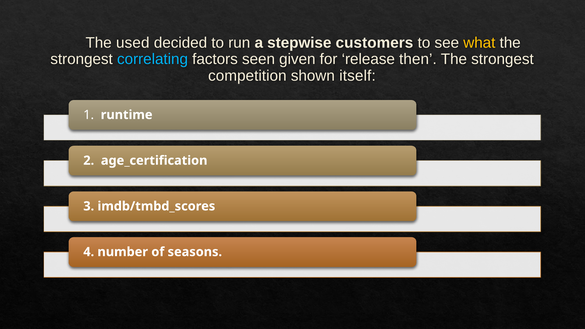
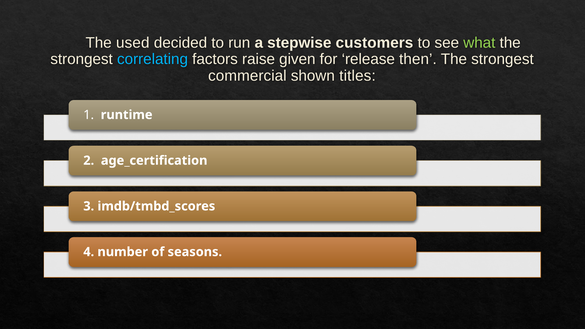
what colour: yellow -> light green
seen: seen -> raise
competition: competition -> commercial
itself: itself -> titles
